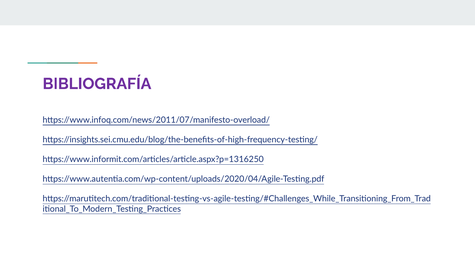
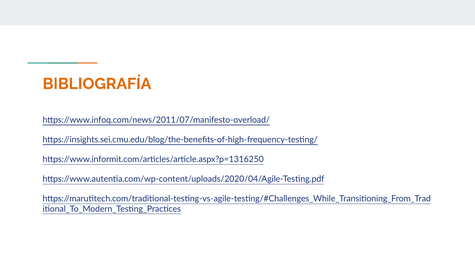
BIBLIOGRAFÍA colour: purple -> orange
